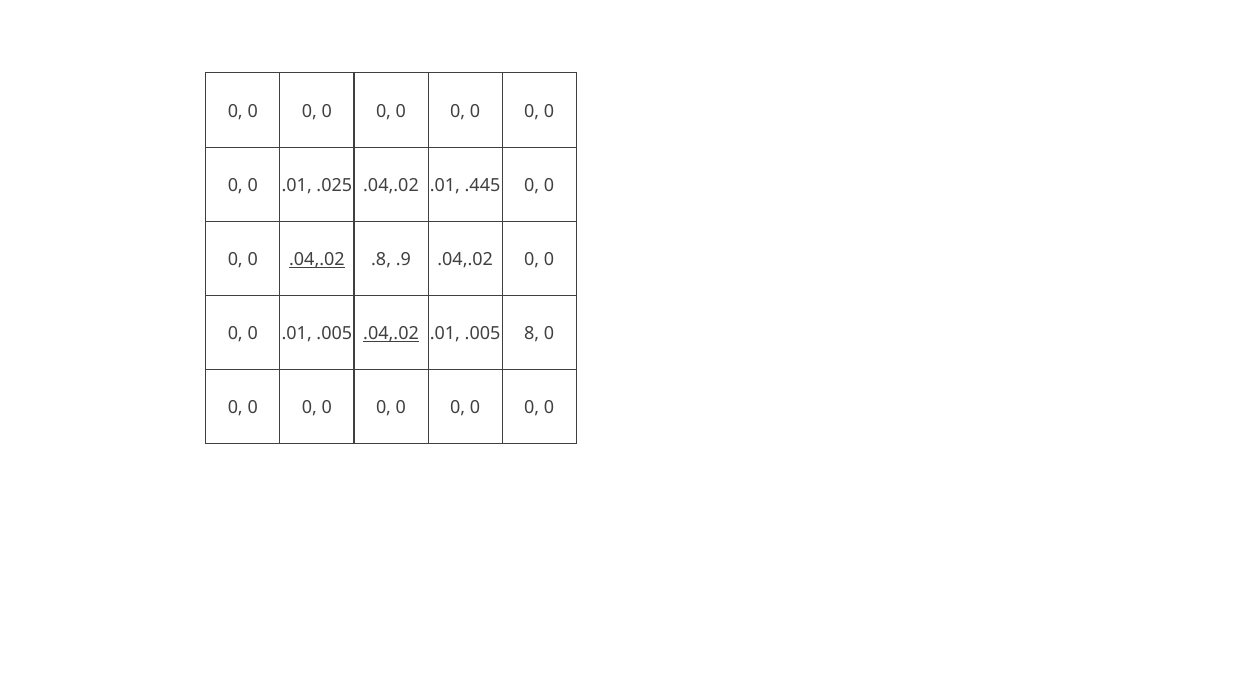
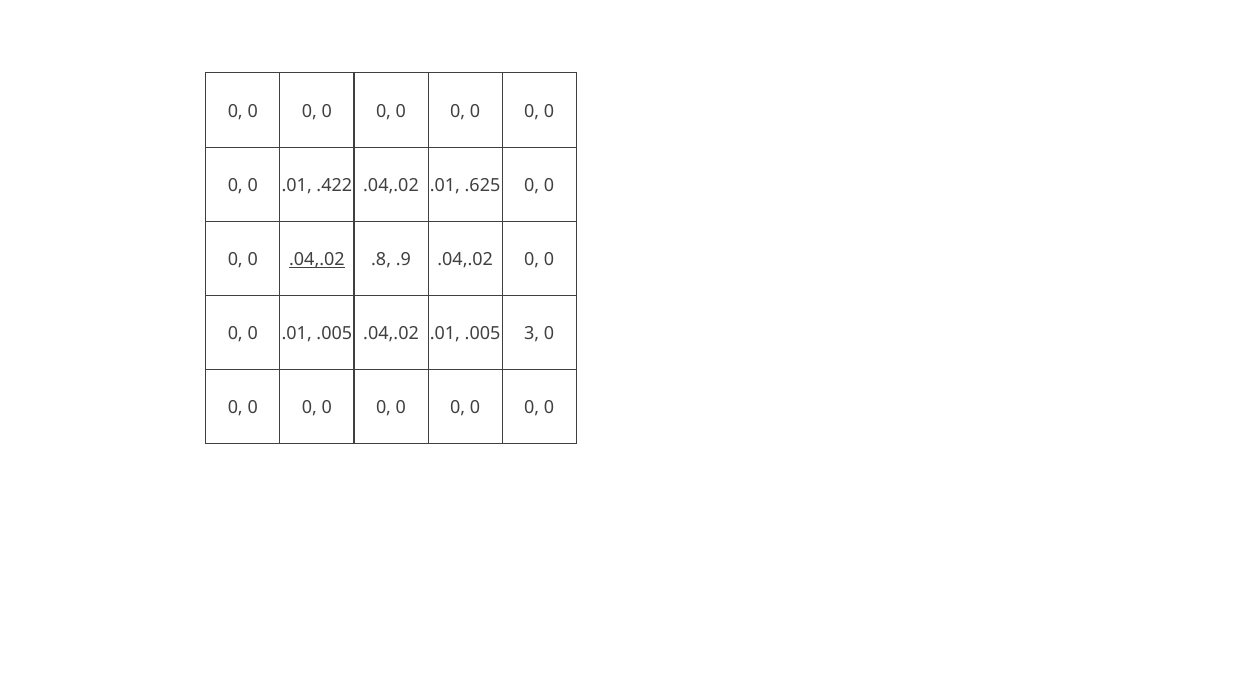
.025: .025 -> .422
.445: .445 -> .625
.04,.02 at (391, 333) underline: present -> none
8: 8 -> 3
